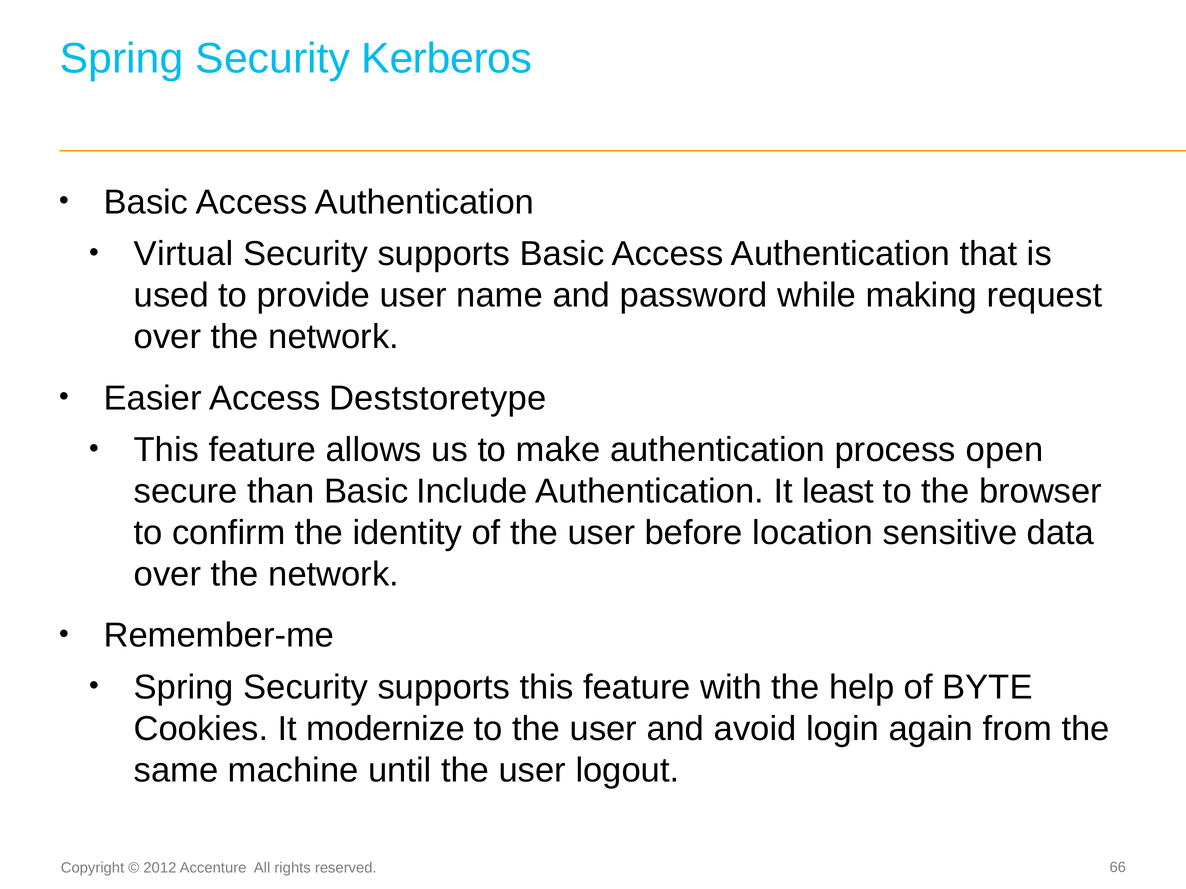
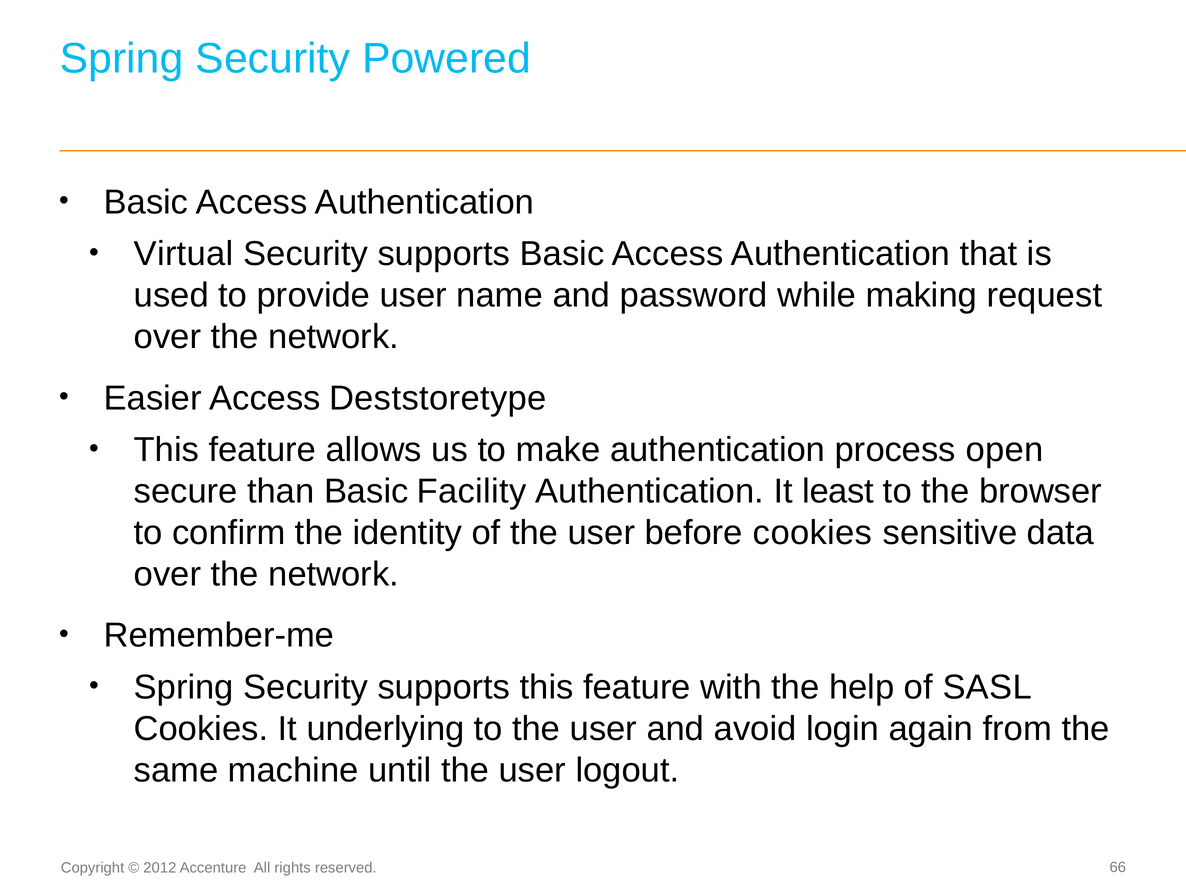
Kerberos: Kerberos -> Powered
Include: Include -> Facility
before location: location -> cookies
BYTE: BYTE -> SASL
modernize: modernize -> underlying
